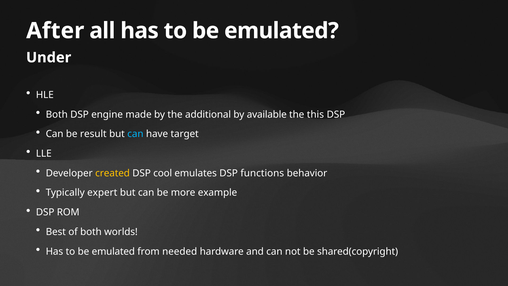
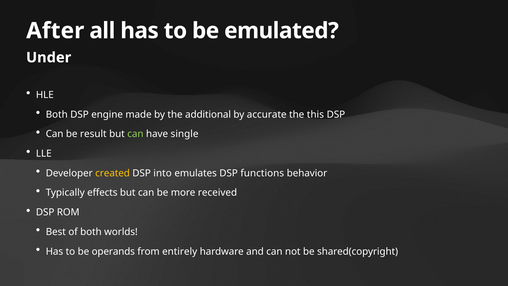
available: available -> accurate
can at (135, 134) colour: light blue -> light green
target: target -> single
cool: cool -> into
expert: expert -> effects
example: example -> received
emulated at (113, 251): emulated -> operands
needed: needed -> entirely
